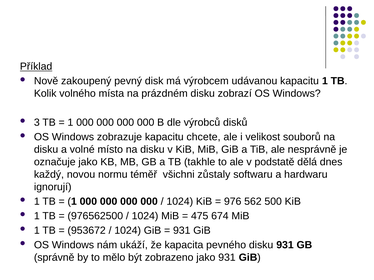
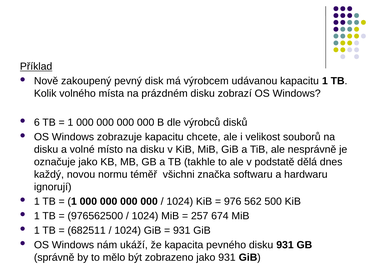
3: 3 -> 6
zůstaly: zůstaly -> značka
475: 475 -> 257
953672: 953672 -> 682511
